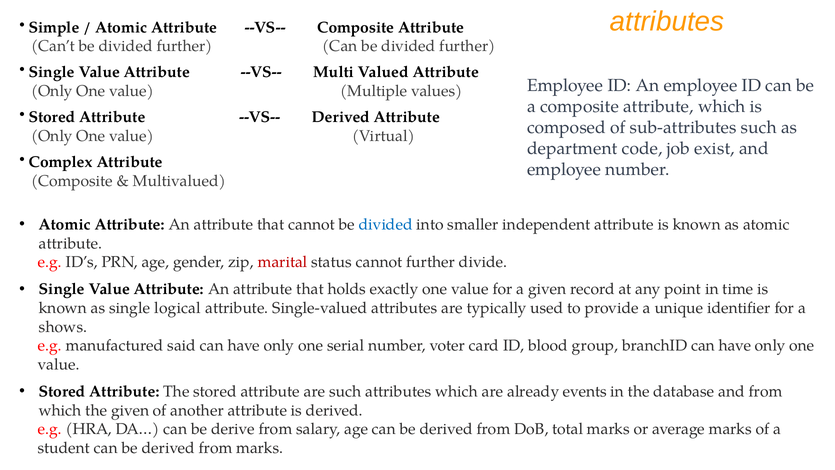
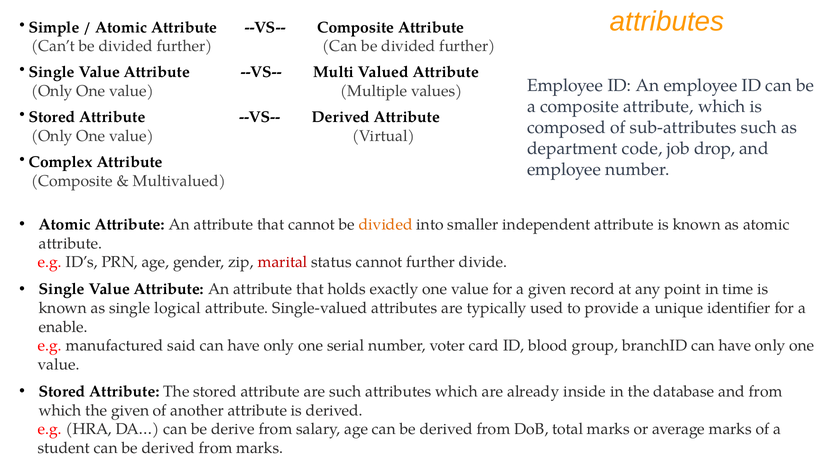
exist: exist -> drop
divided at (386, 224) colour: blue -> orange
shows: shows -> enable
events: events -> inside
